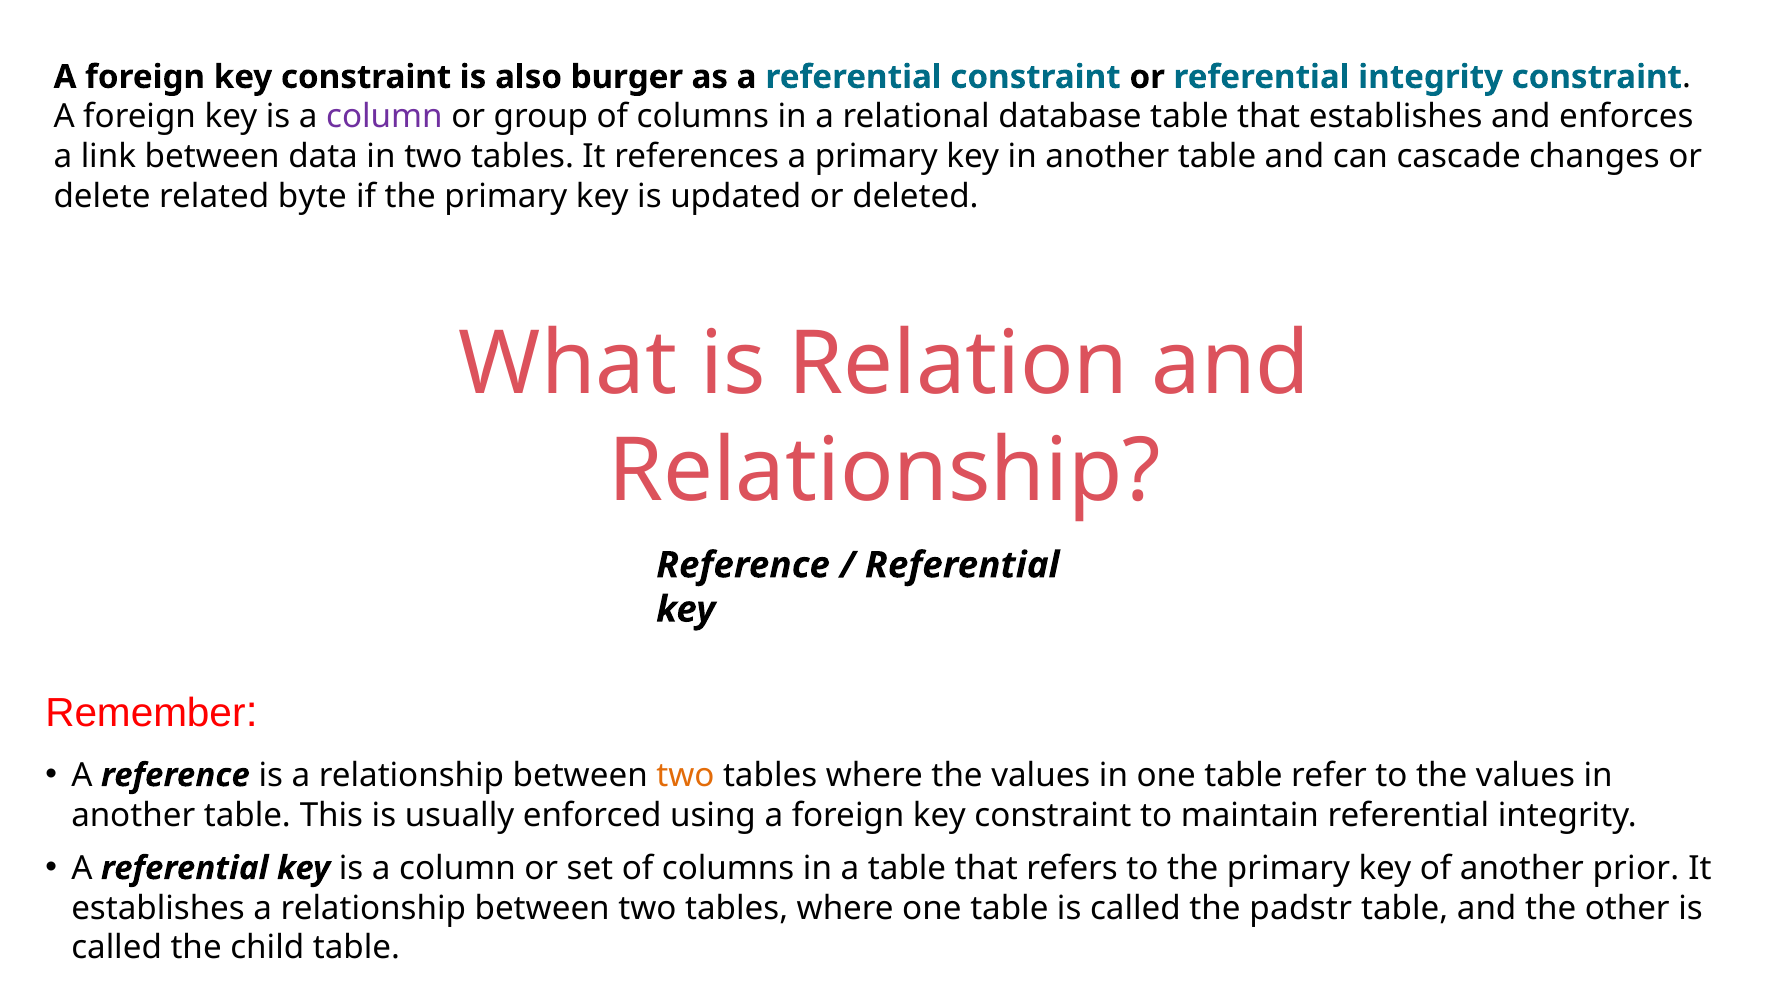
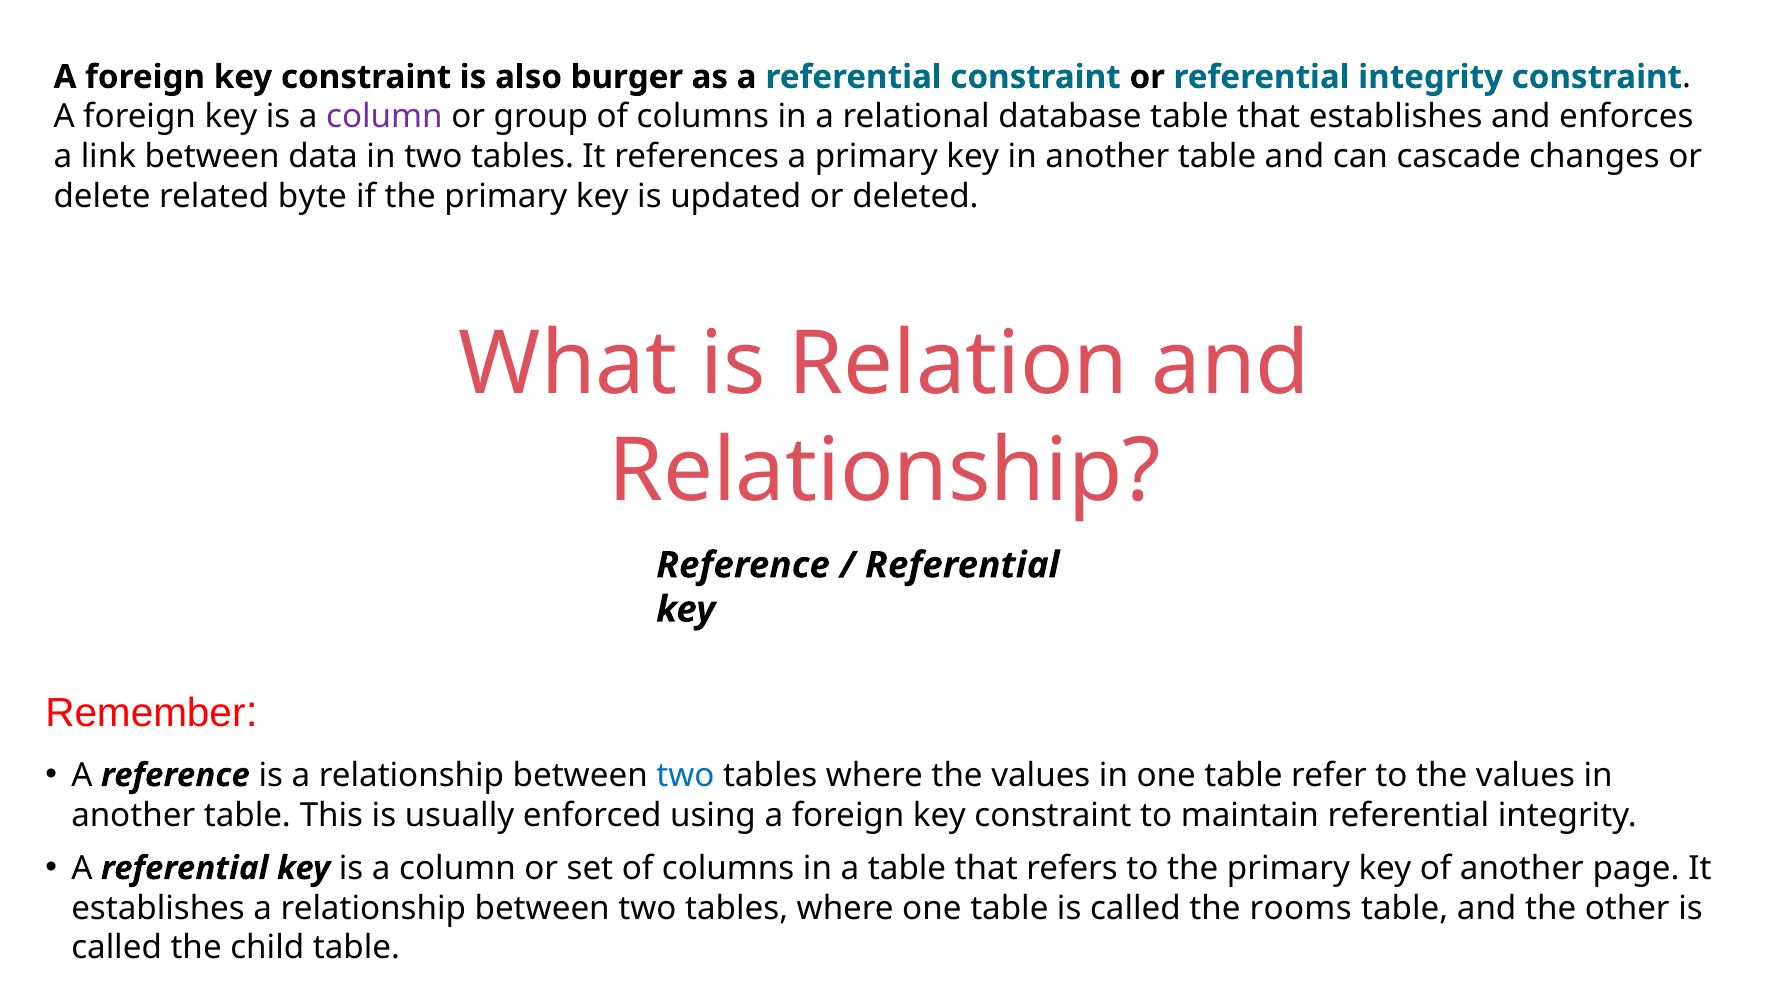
two at (685, 775) colour: orange -> blue
prior: prior -> page
padstr: padstr -> rooms
